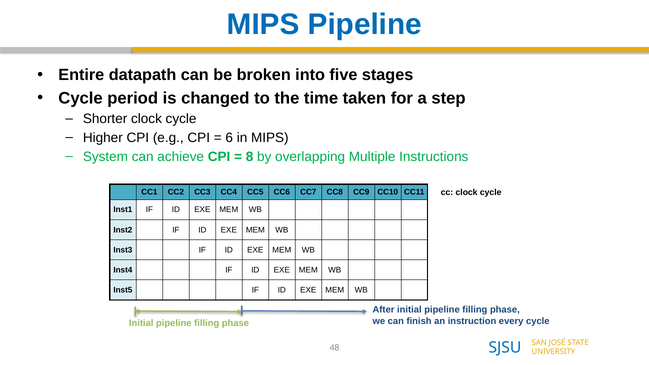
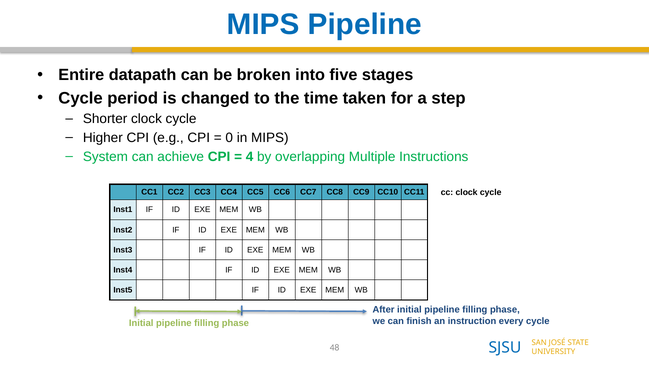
6: 6 -> 0
8: 8 -> 4
